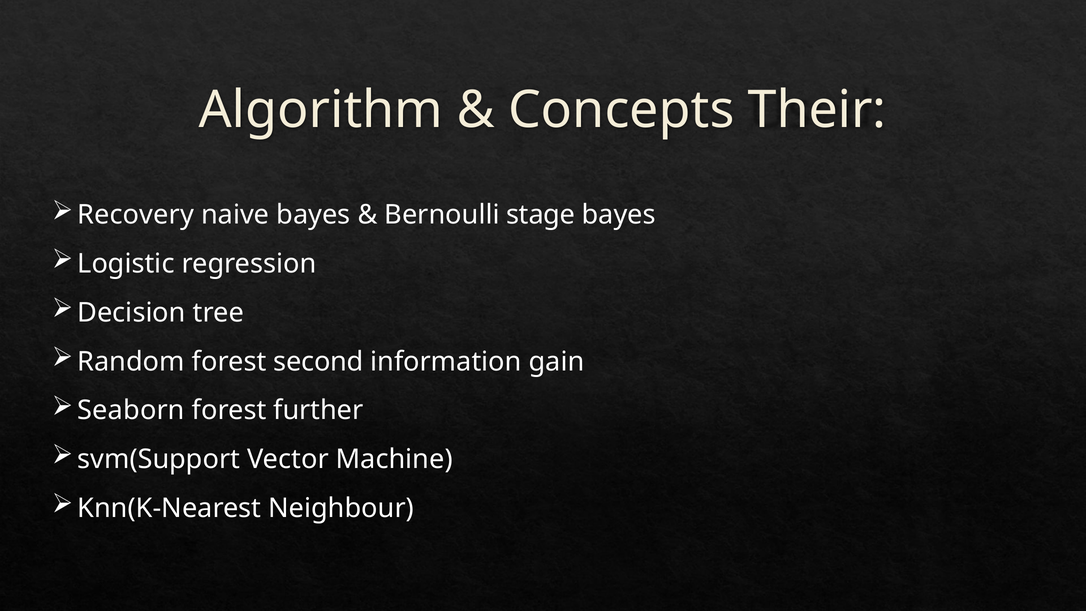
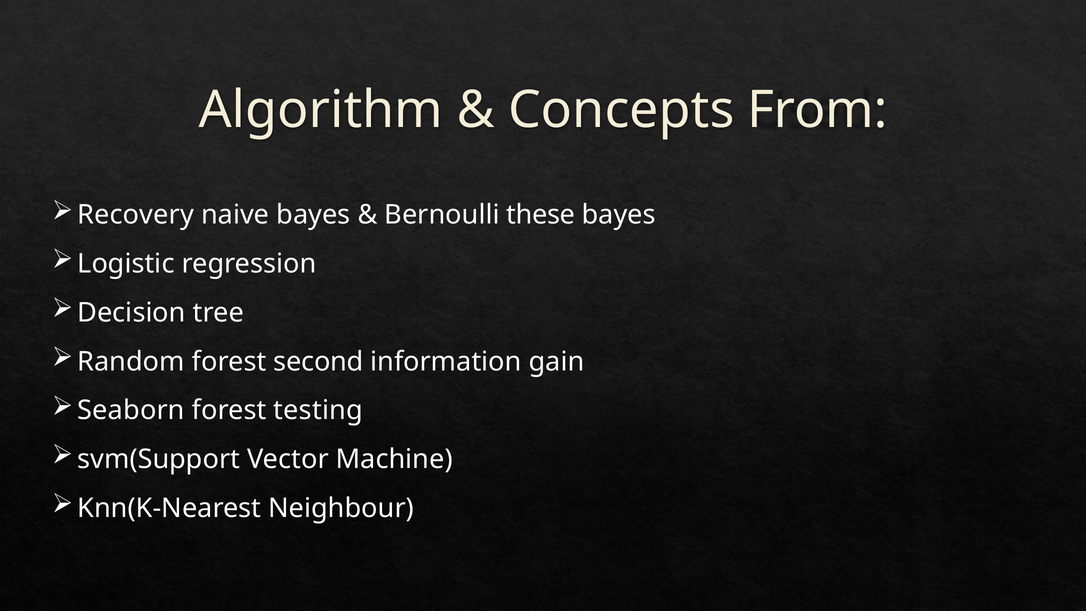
Their: Their -> From
stage: stage -> these
further: further -> testing
